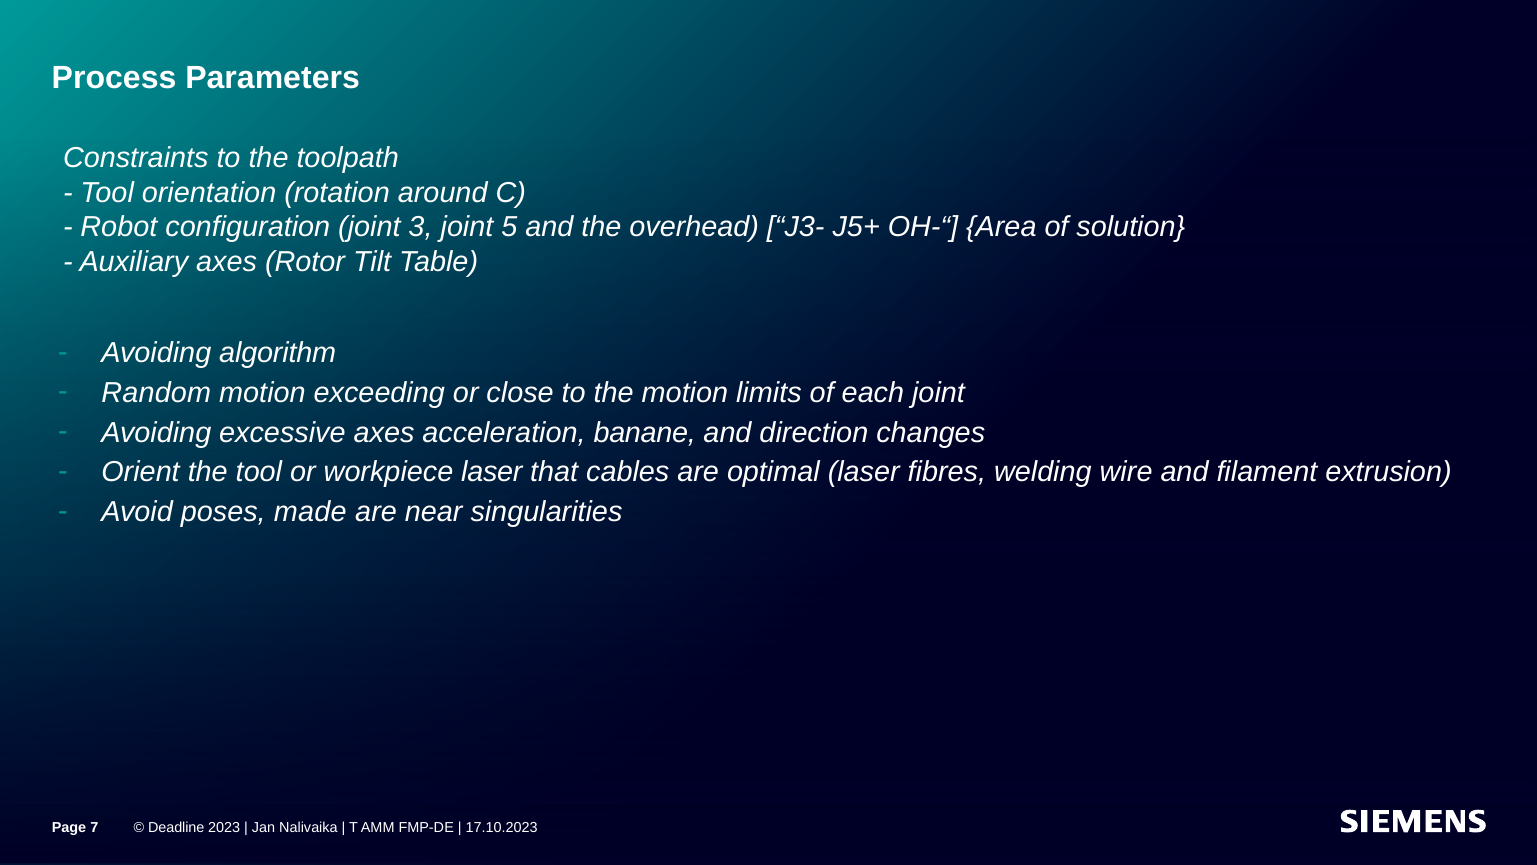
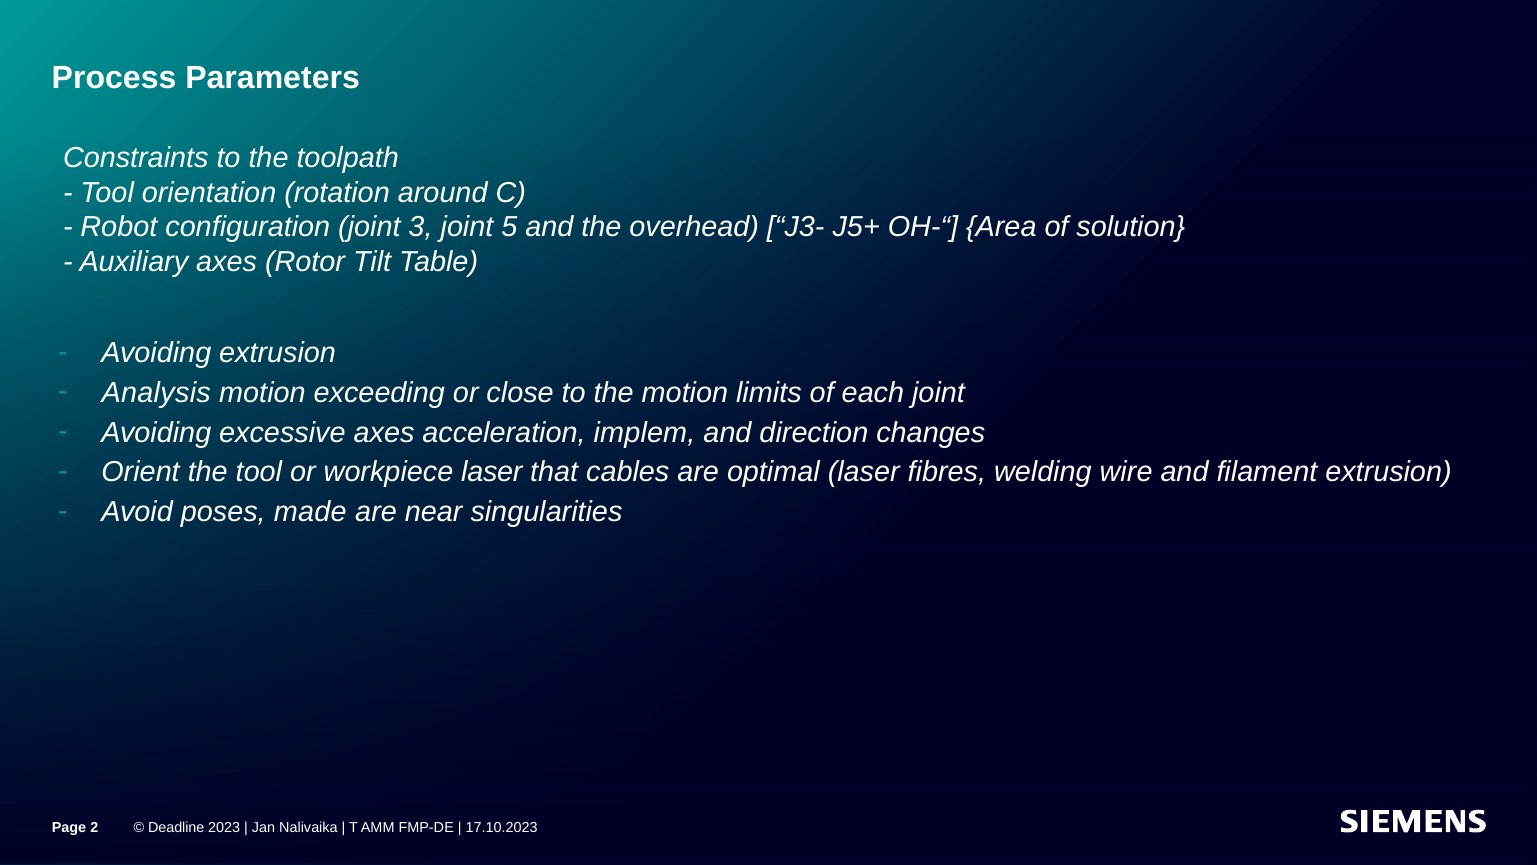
Avoiding algorithm: algorithm -> extrusion
Random: Random -> Analysis
banane: banane -> implem
7: 7 -> 2
